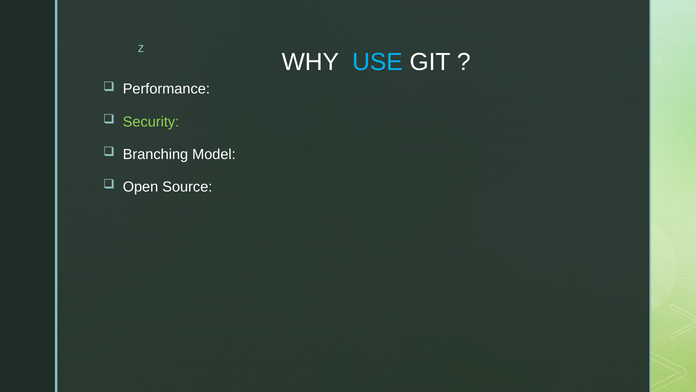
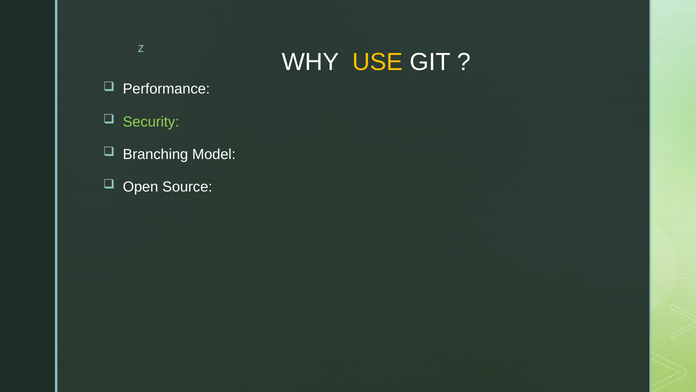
USE colour: light blue -> yellow
